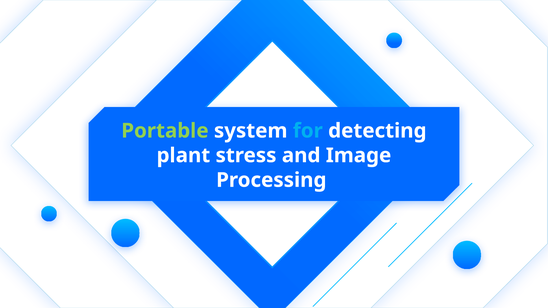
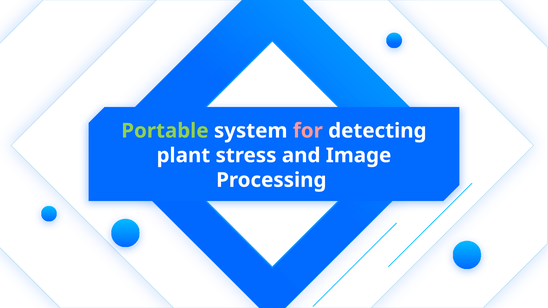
for colour: light blue -> pink
